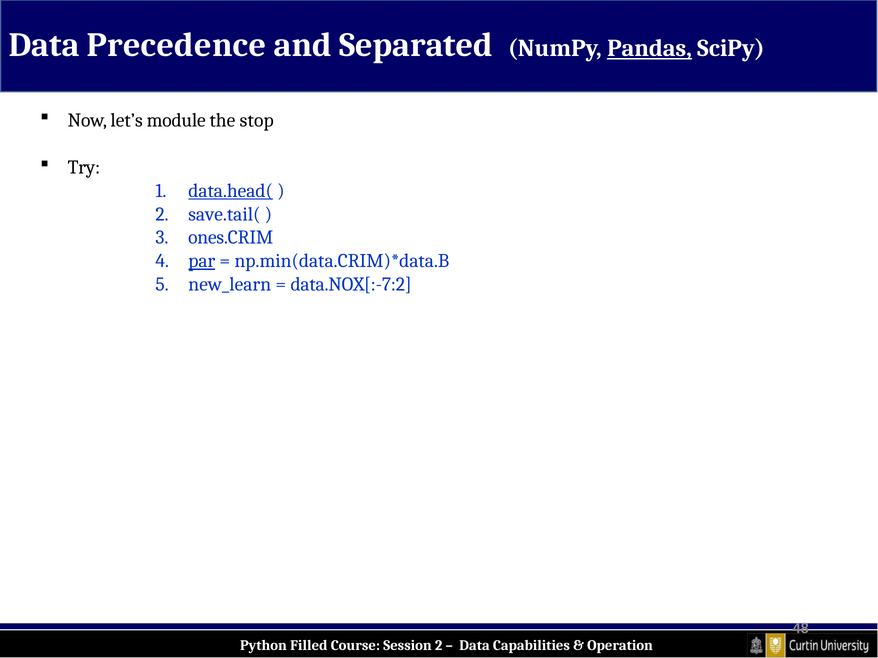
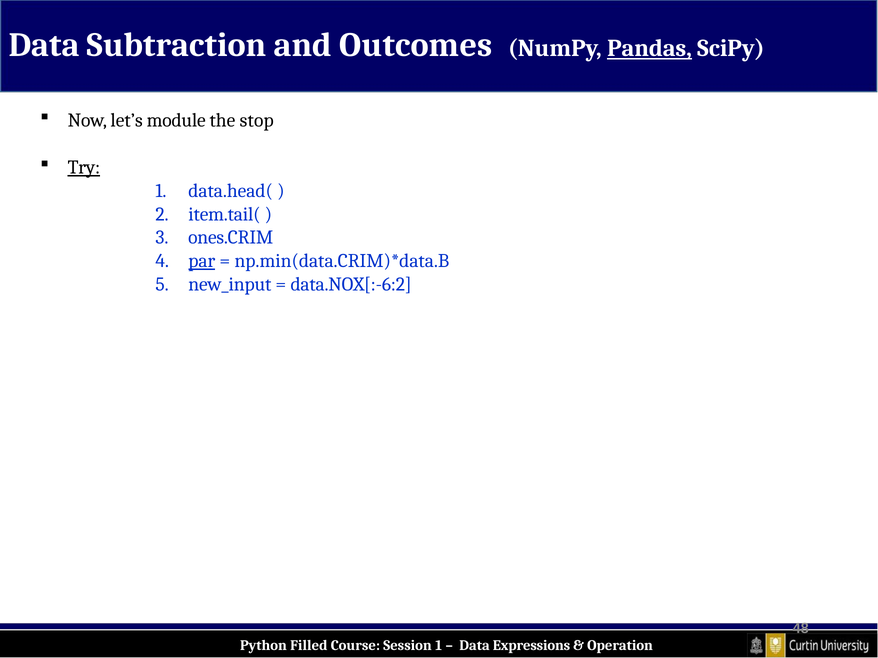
Precedence: Precedence -> Subtraction
Separated: Separated -> Outcomes
Try underline: none -> present
data.head( underline: present -> none
save.tail(: save.tail( -> item.tail(
new_learn: new_learn -> new_input
data.NOX[:-7:2: data.NOX[:-7:2 -> data.NOX[:-6:2
Session 2: 2 -> 1
Capabilities: Capabilities -> Expressions
